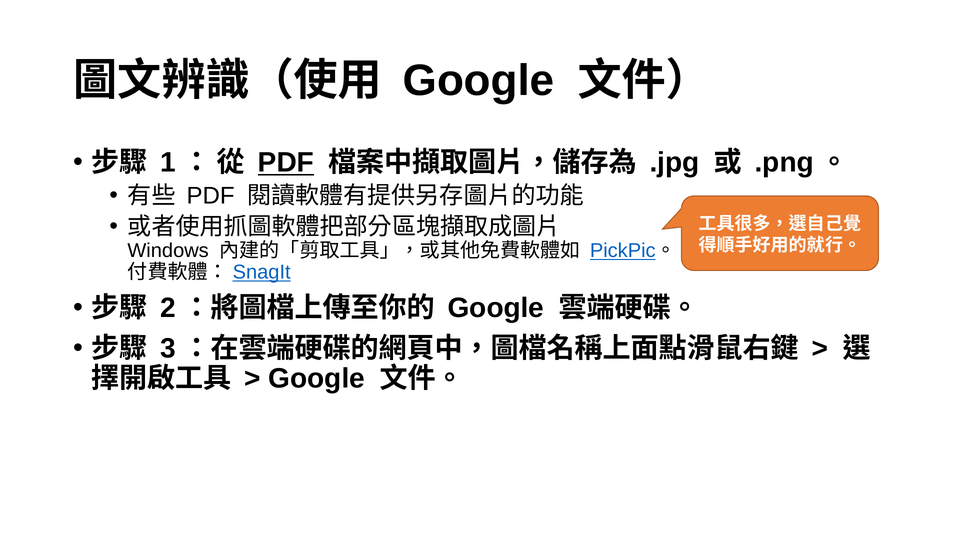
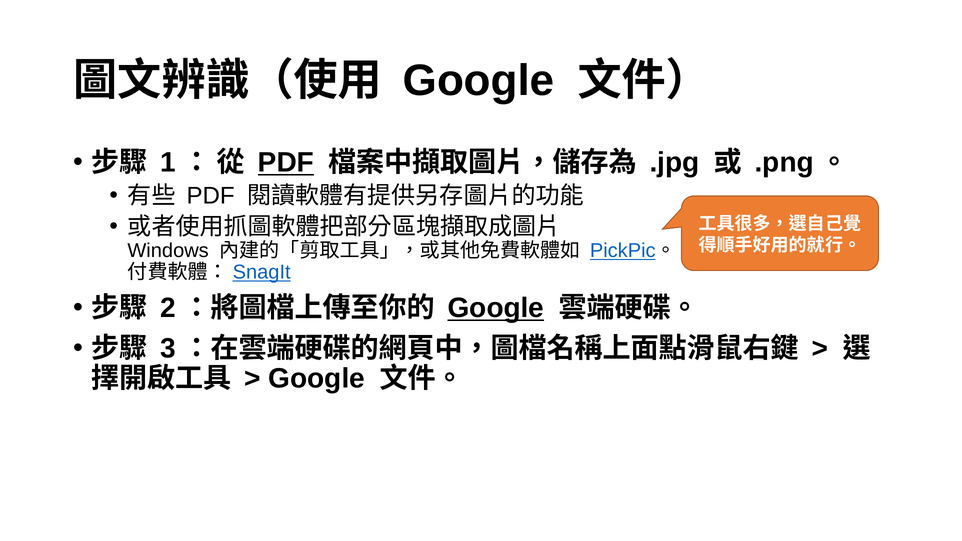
Google at (496, 308) underline: none -> present
